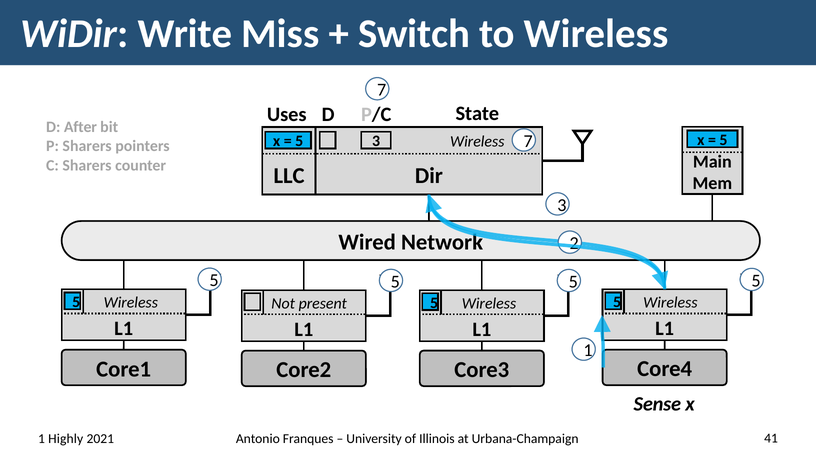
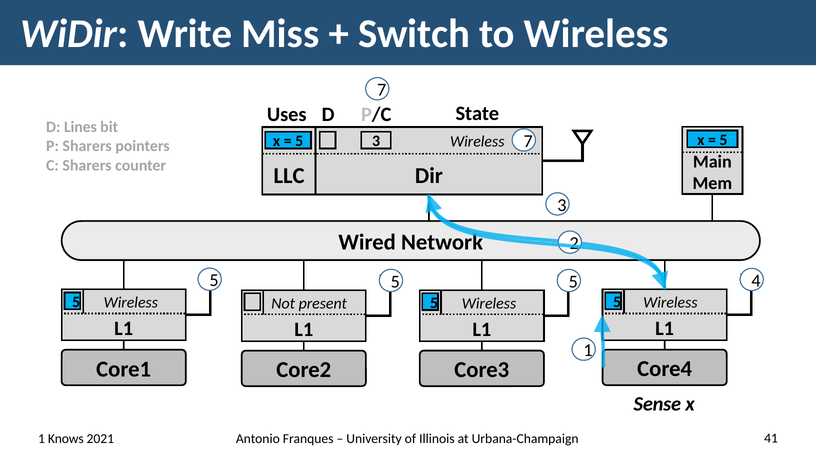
After: After -> Lines
5 5 5 5: 5 -> 4
Highly: Highly -> Knows
